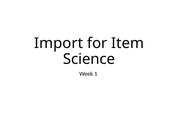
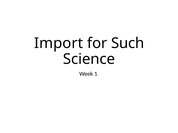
Item: Item -> Such
